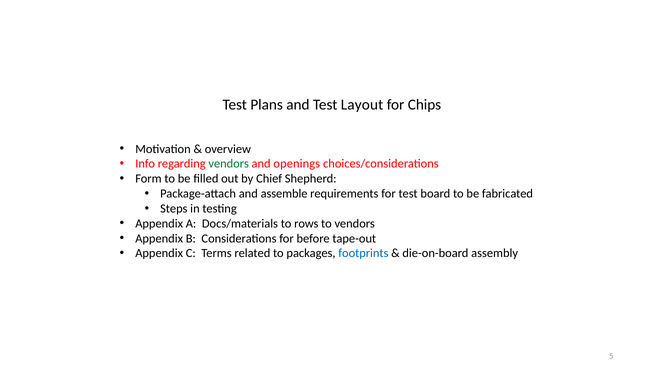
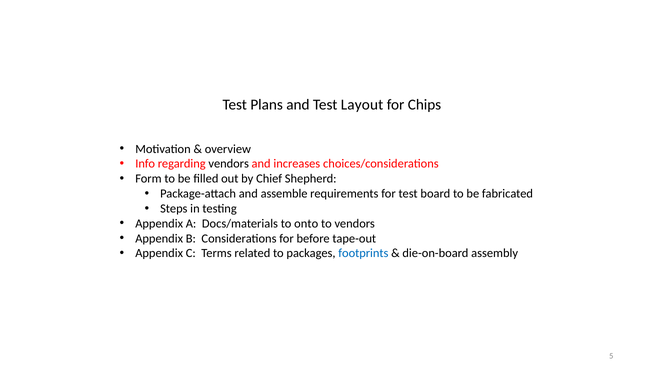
vendors at (229, 164) colour: green -> black
openings: openings -> increases
rows: rows -> onto
